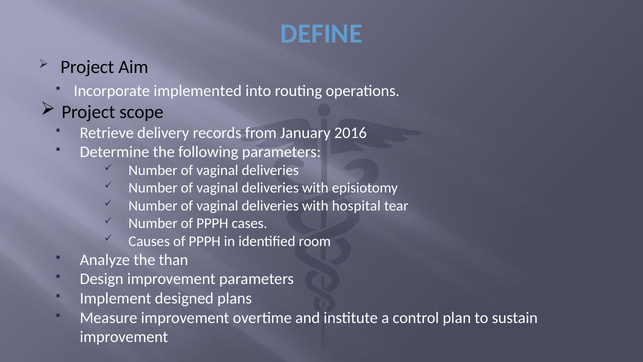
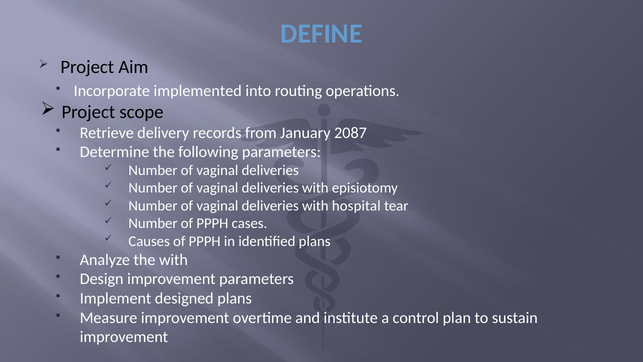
2016: 2016 -> 2087
identified room: room -> plans
the than: than -> with
